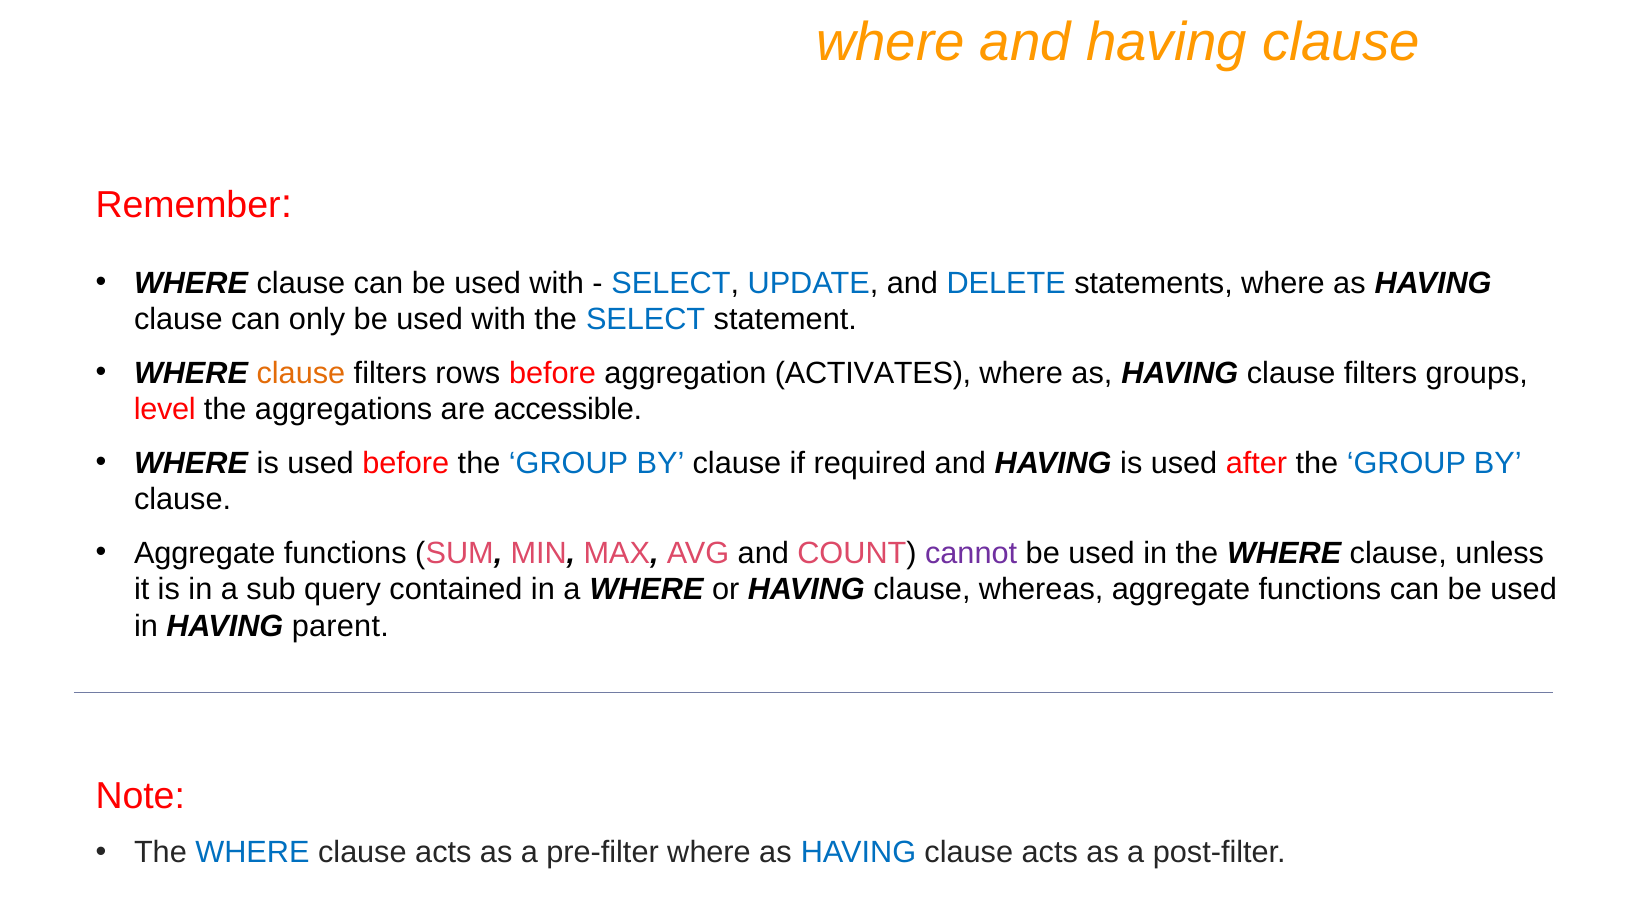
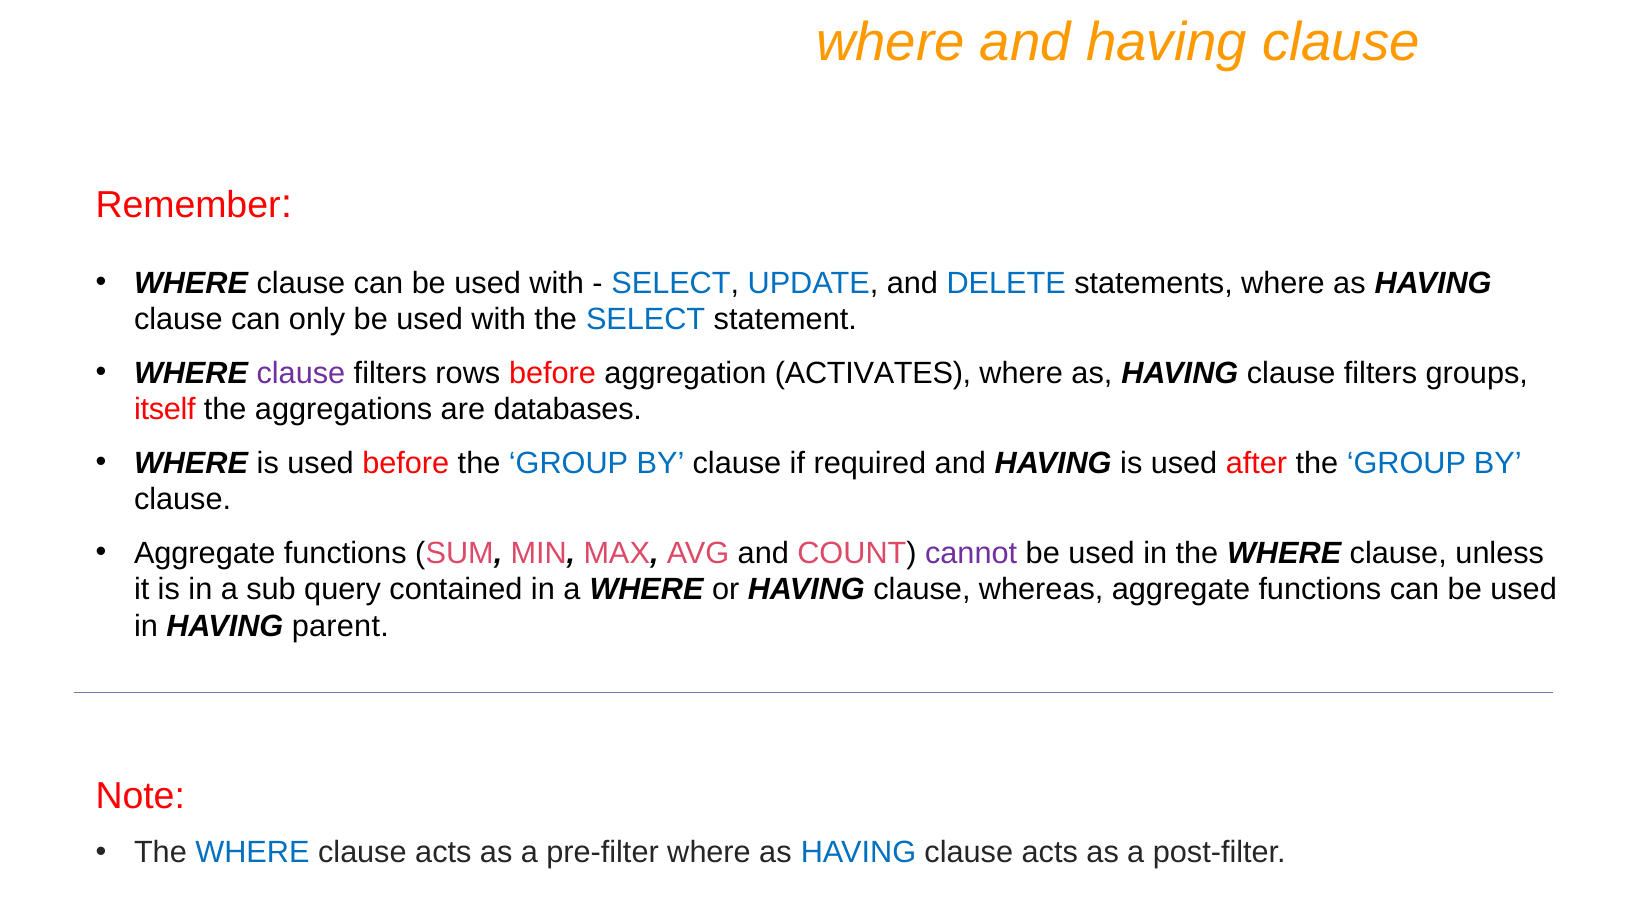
clause at (301, 373) colour: orange -> purple
level: level -> itself
accessible: accessible -> databases
